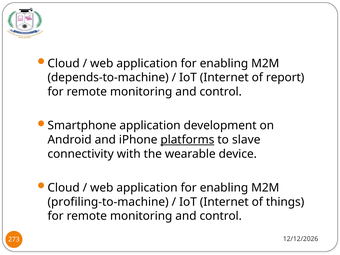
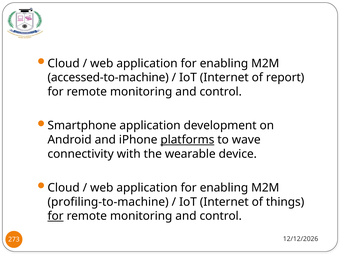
depends-to-machine: depends-to-machine -> accessed-to-machine
slave: slave -> wave
for at (56, 216) underline: none -> present
